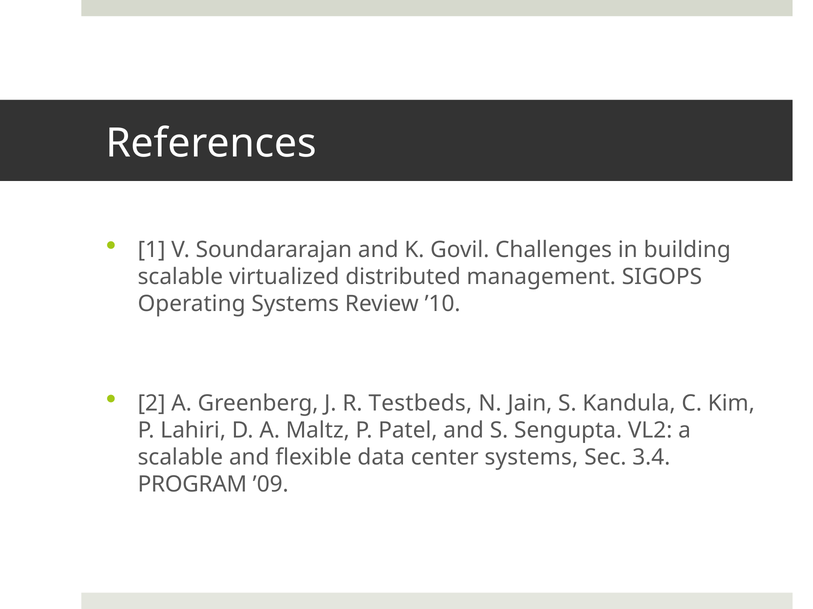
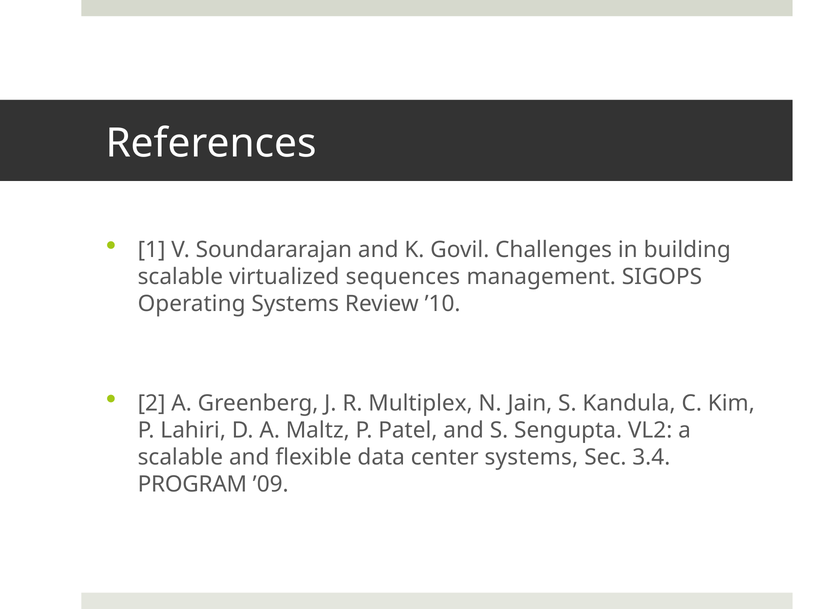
distributed: distributed -> sequences
Testbeds: Testbeds -> Multiplex
